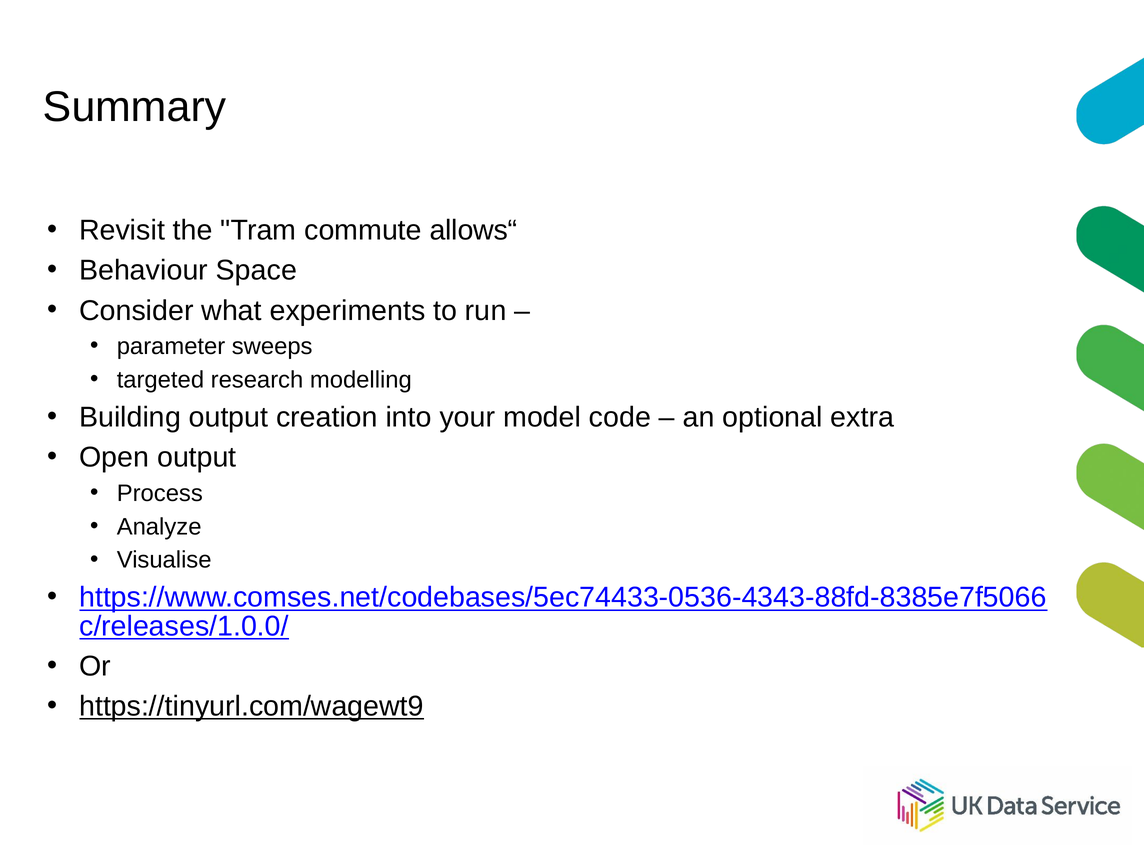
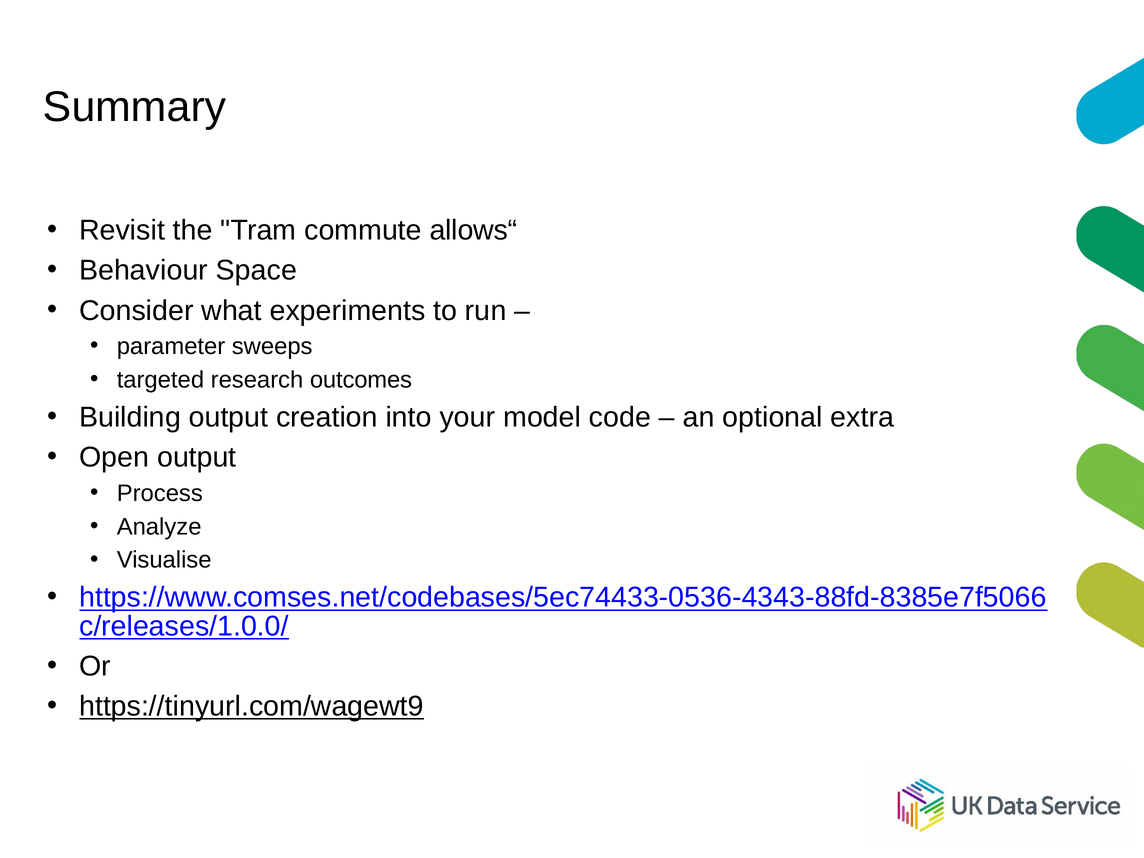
modelling: modelling -> outcomes
